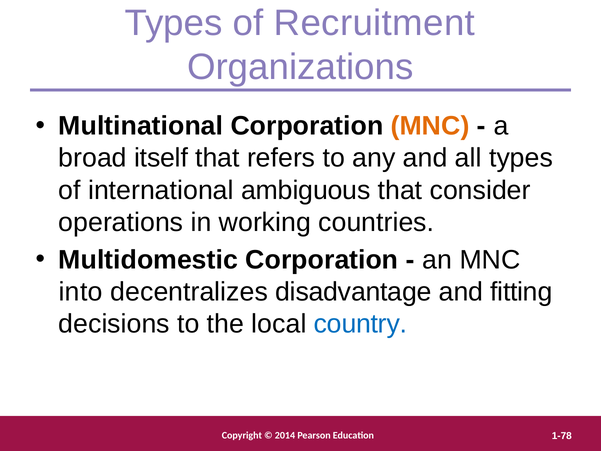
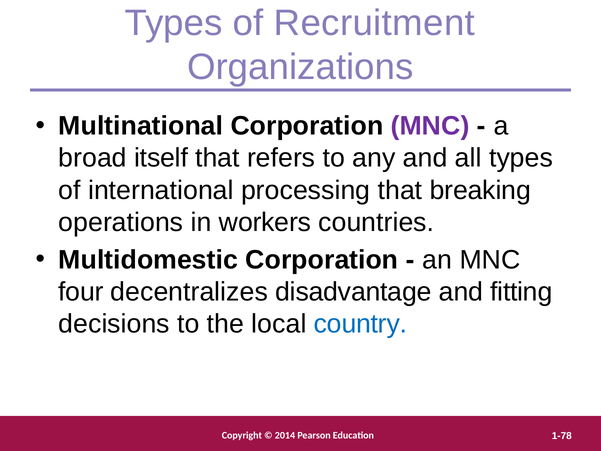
MNC at (430, 126) colour: orange -> purple
ambiguous: ambiguous -> processing
consider: consider -> breaking
working: working -> workers
into: into -> four
